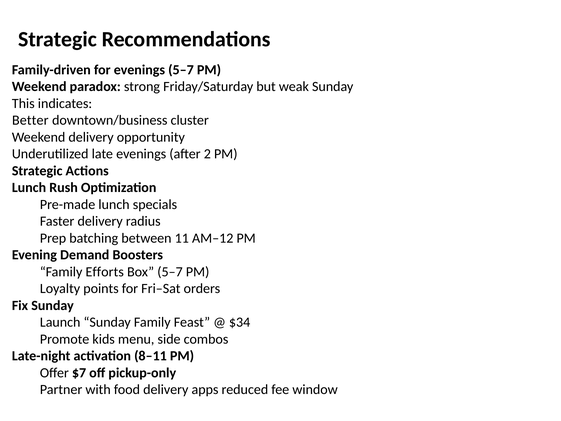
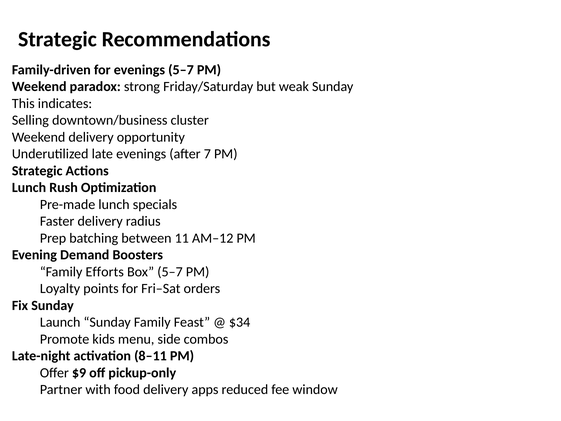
Better: Better -> Selling
2: 2 -> 7
$7: $7 -> $9
